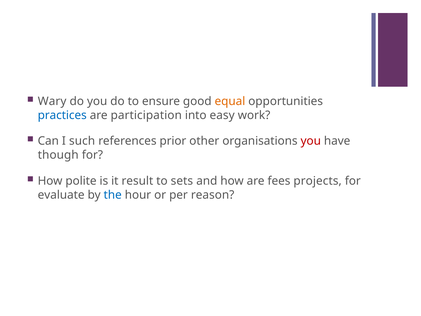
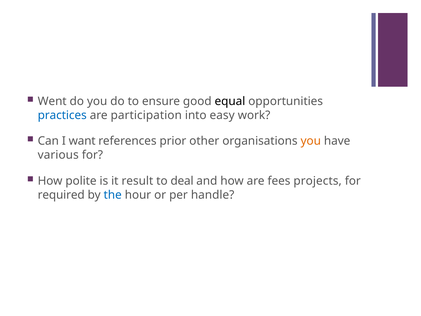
Wary: Wary -> Went
equal colour: orange -> black
such: such -> want
you at (311, 141) colour: red -> orange
though: though -> various
sets: sets -> deal
evaluate: evaluate -> required
reason: reason -> handle
